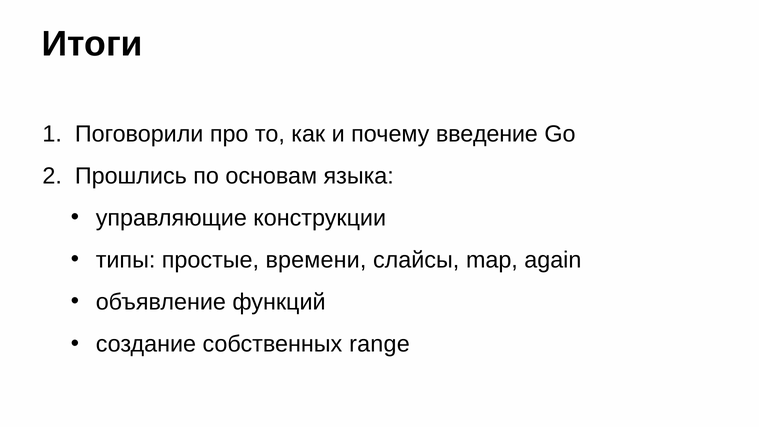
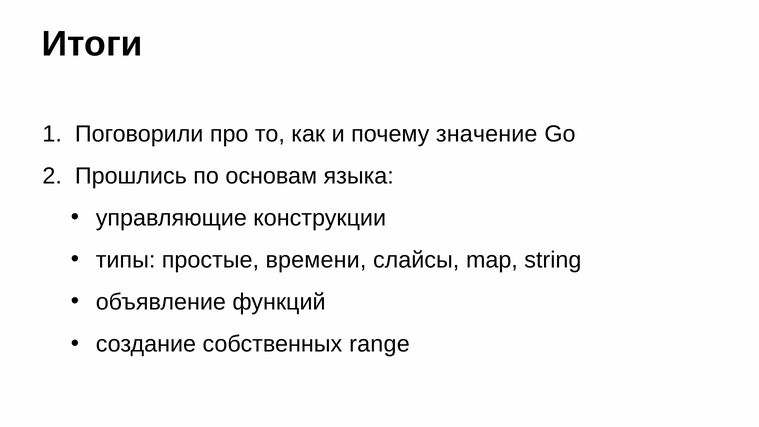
введение: введение -> значение
again: again -> string
